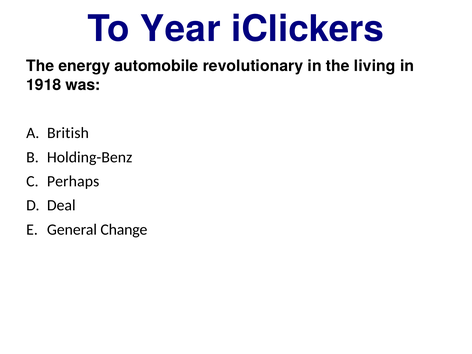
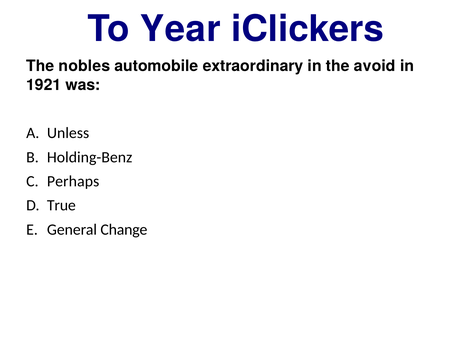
energy: energy -> nobles
revolutionary: revolutionary -> extraordinary
living: living -> avoid
1918: 1918 -> 1921
British: British -> Unless
Deal: Deal -> True
